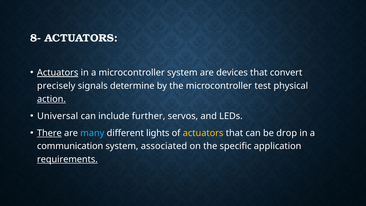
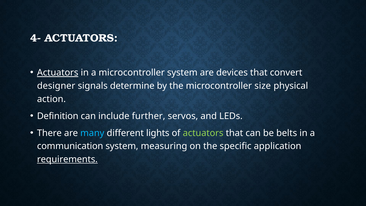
8-: 8- -> 4-
precisely: precisely -> designer
test: test -> size
action underline: present -> none
Universal: Universal -> Definition
There underline: present -> none
actuators at (203, 133) colour: yellow -> light green
drop: drop -> belts
associated: associated -> measuring
